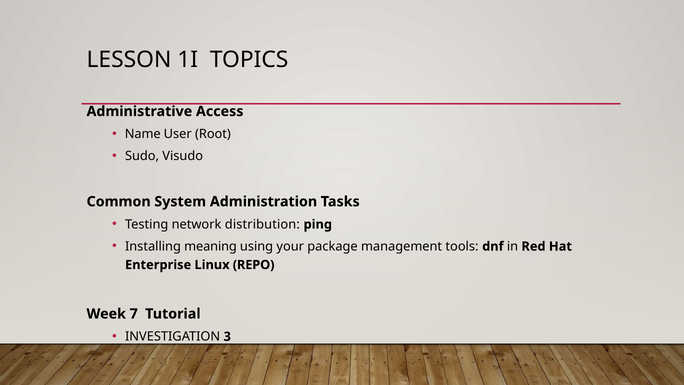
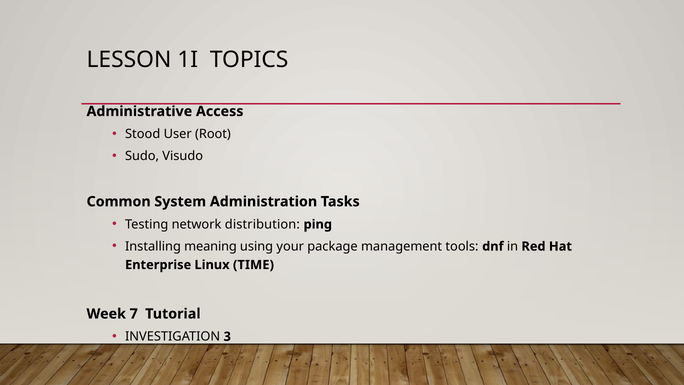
Name: Name -> Stood
REPO: REPO -> TIME
